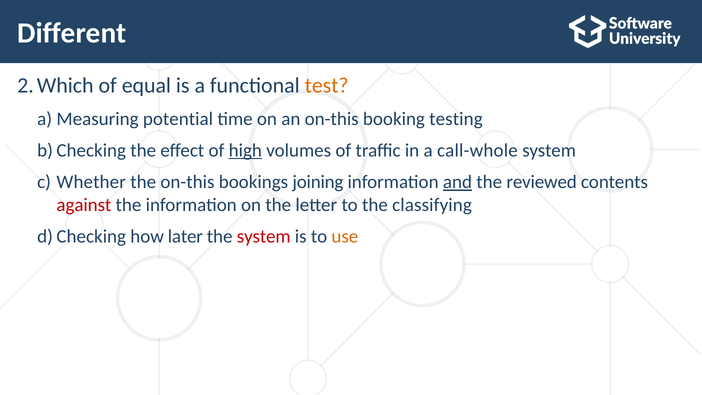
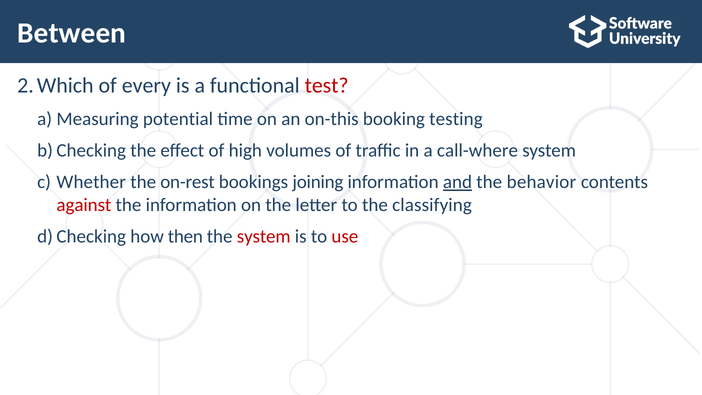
Different: Different -> Between
equal: equal -> every
test colour: orange -> red
high underline: present -> none
call-whole: call-whole -> call-where
the on-this: on-this -> on-rest
reviewed: reviewed -> behavior
later: later -> then
use colour: orange -> red
